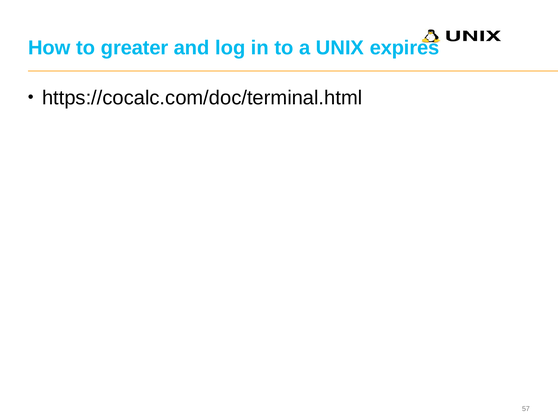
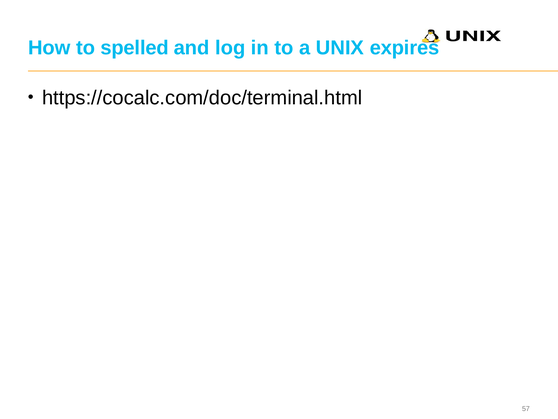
greater: greater -> spelled
